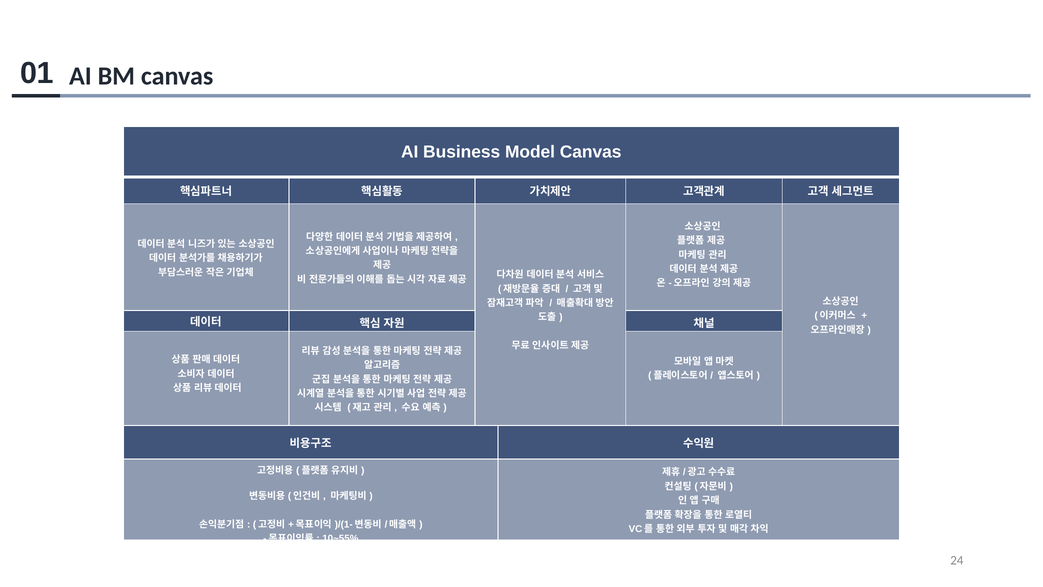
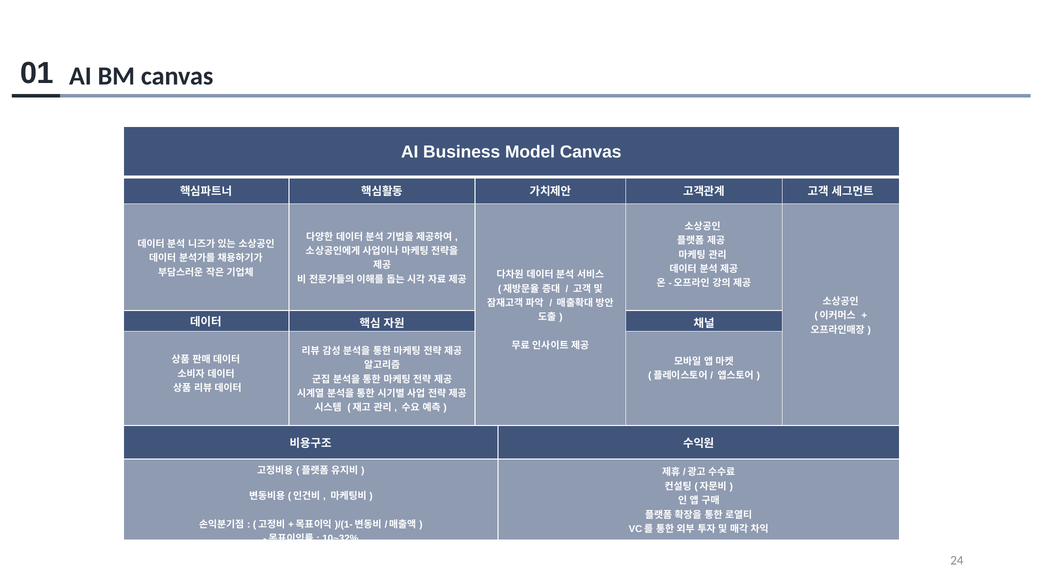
10~55%: 10~55% -> 10~32%
